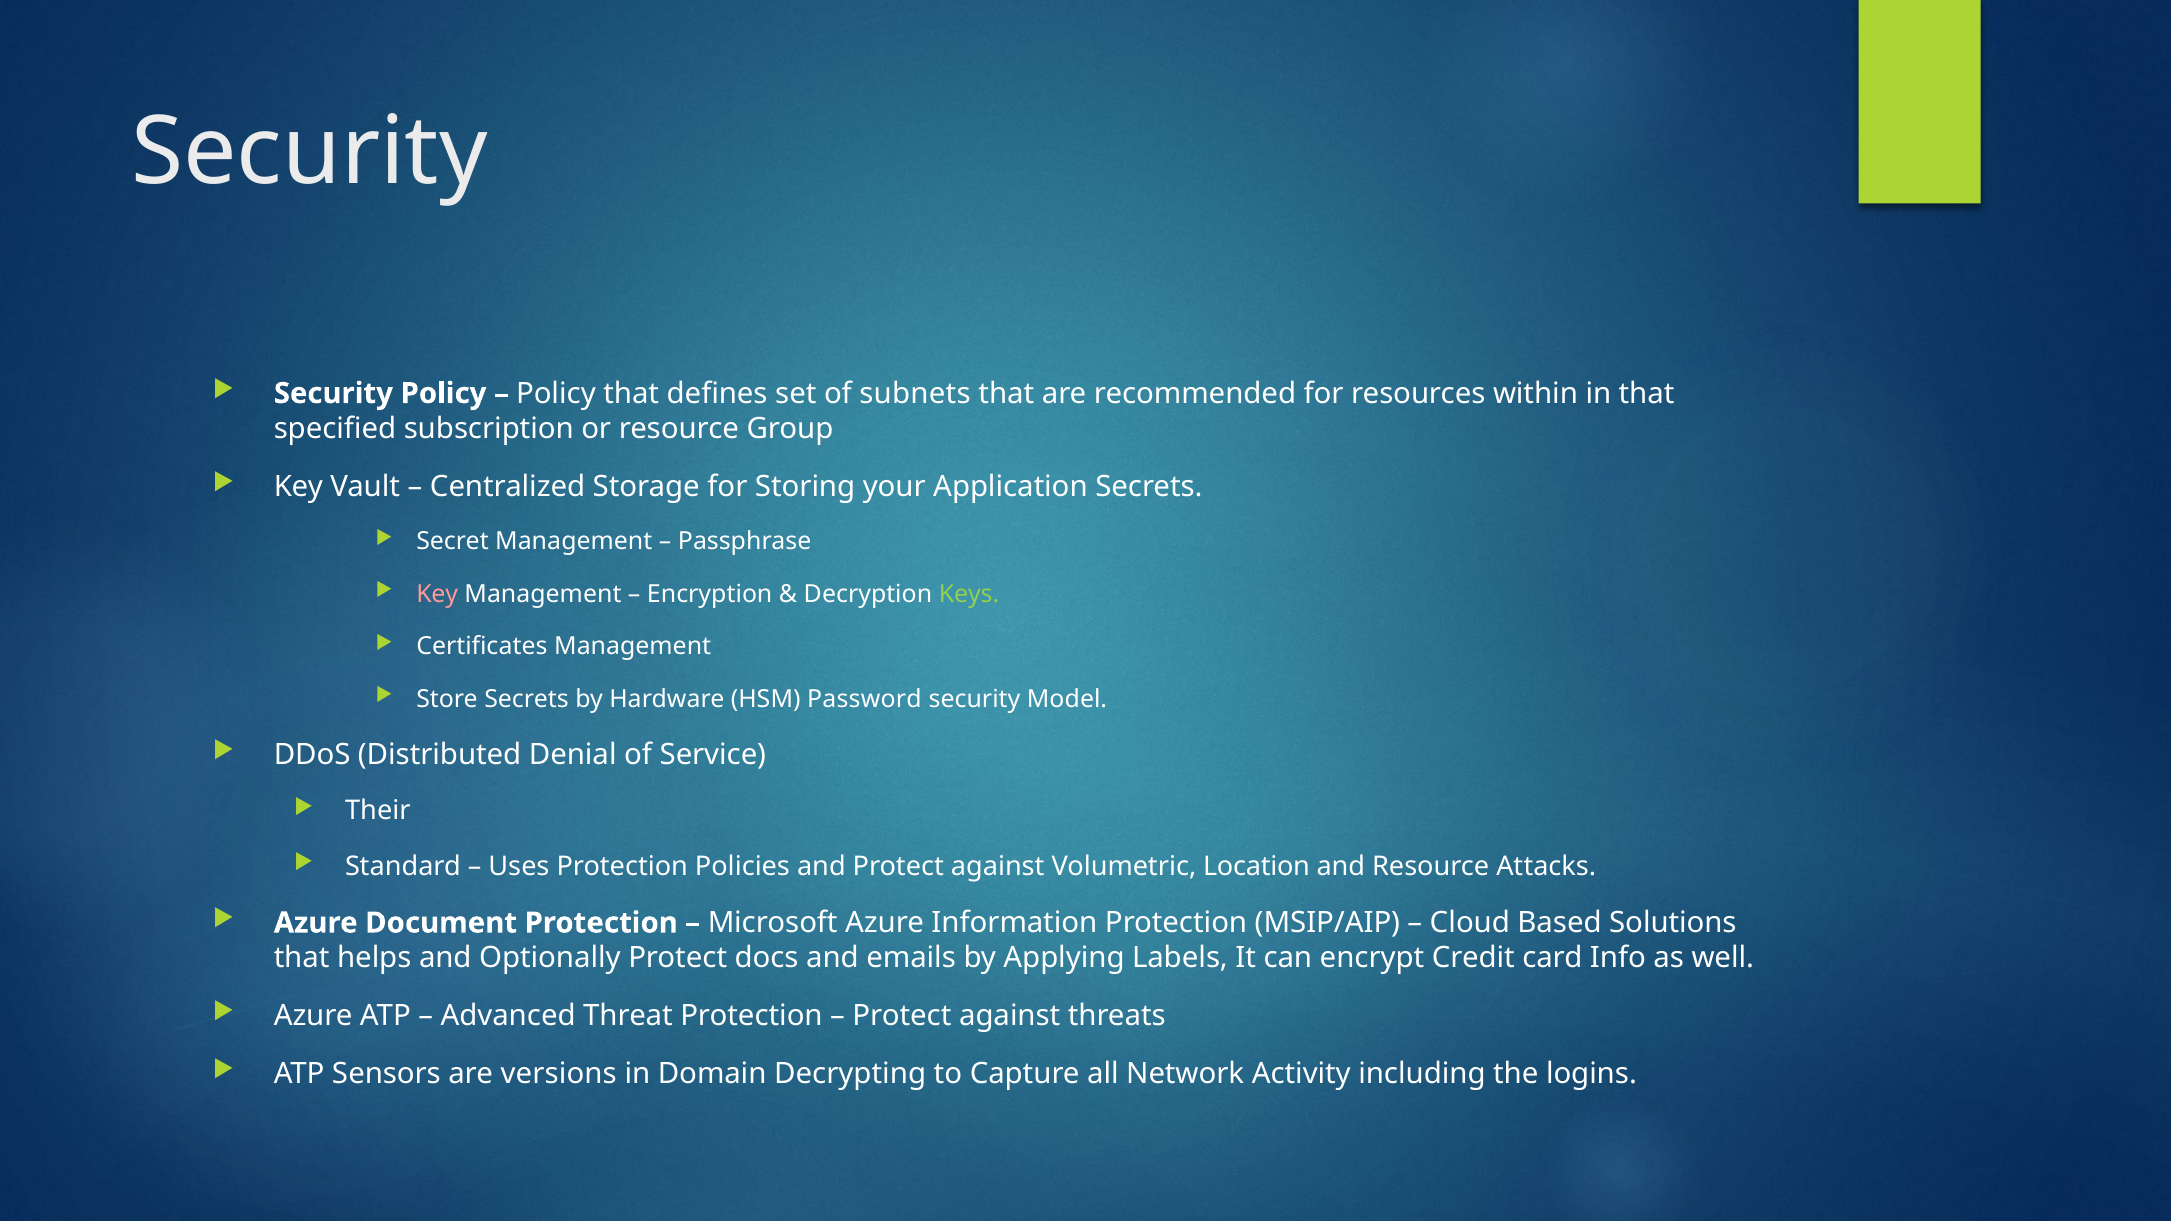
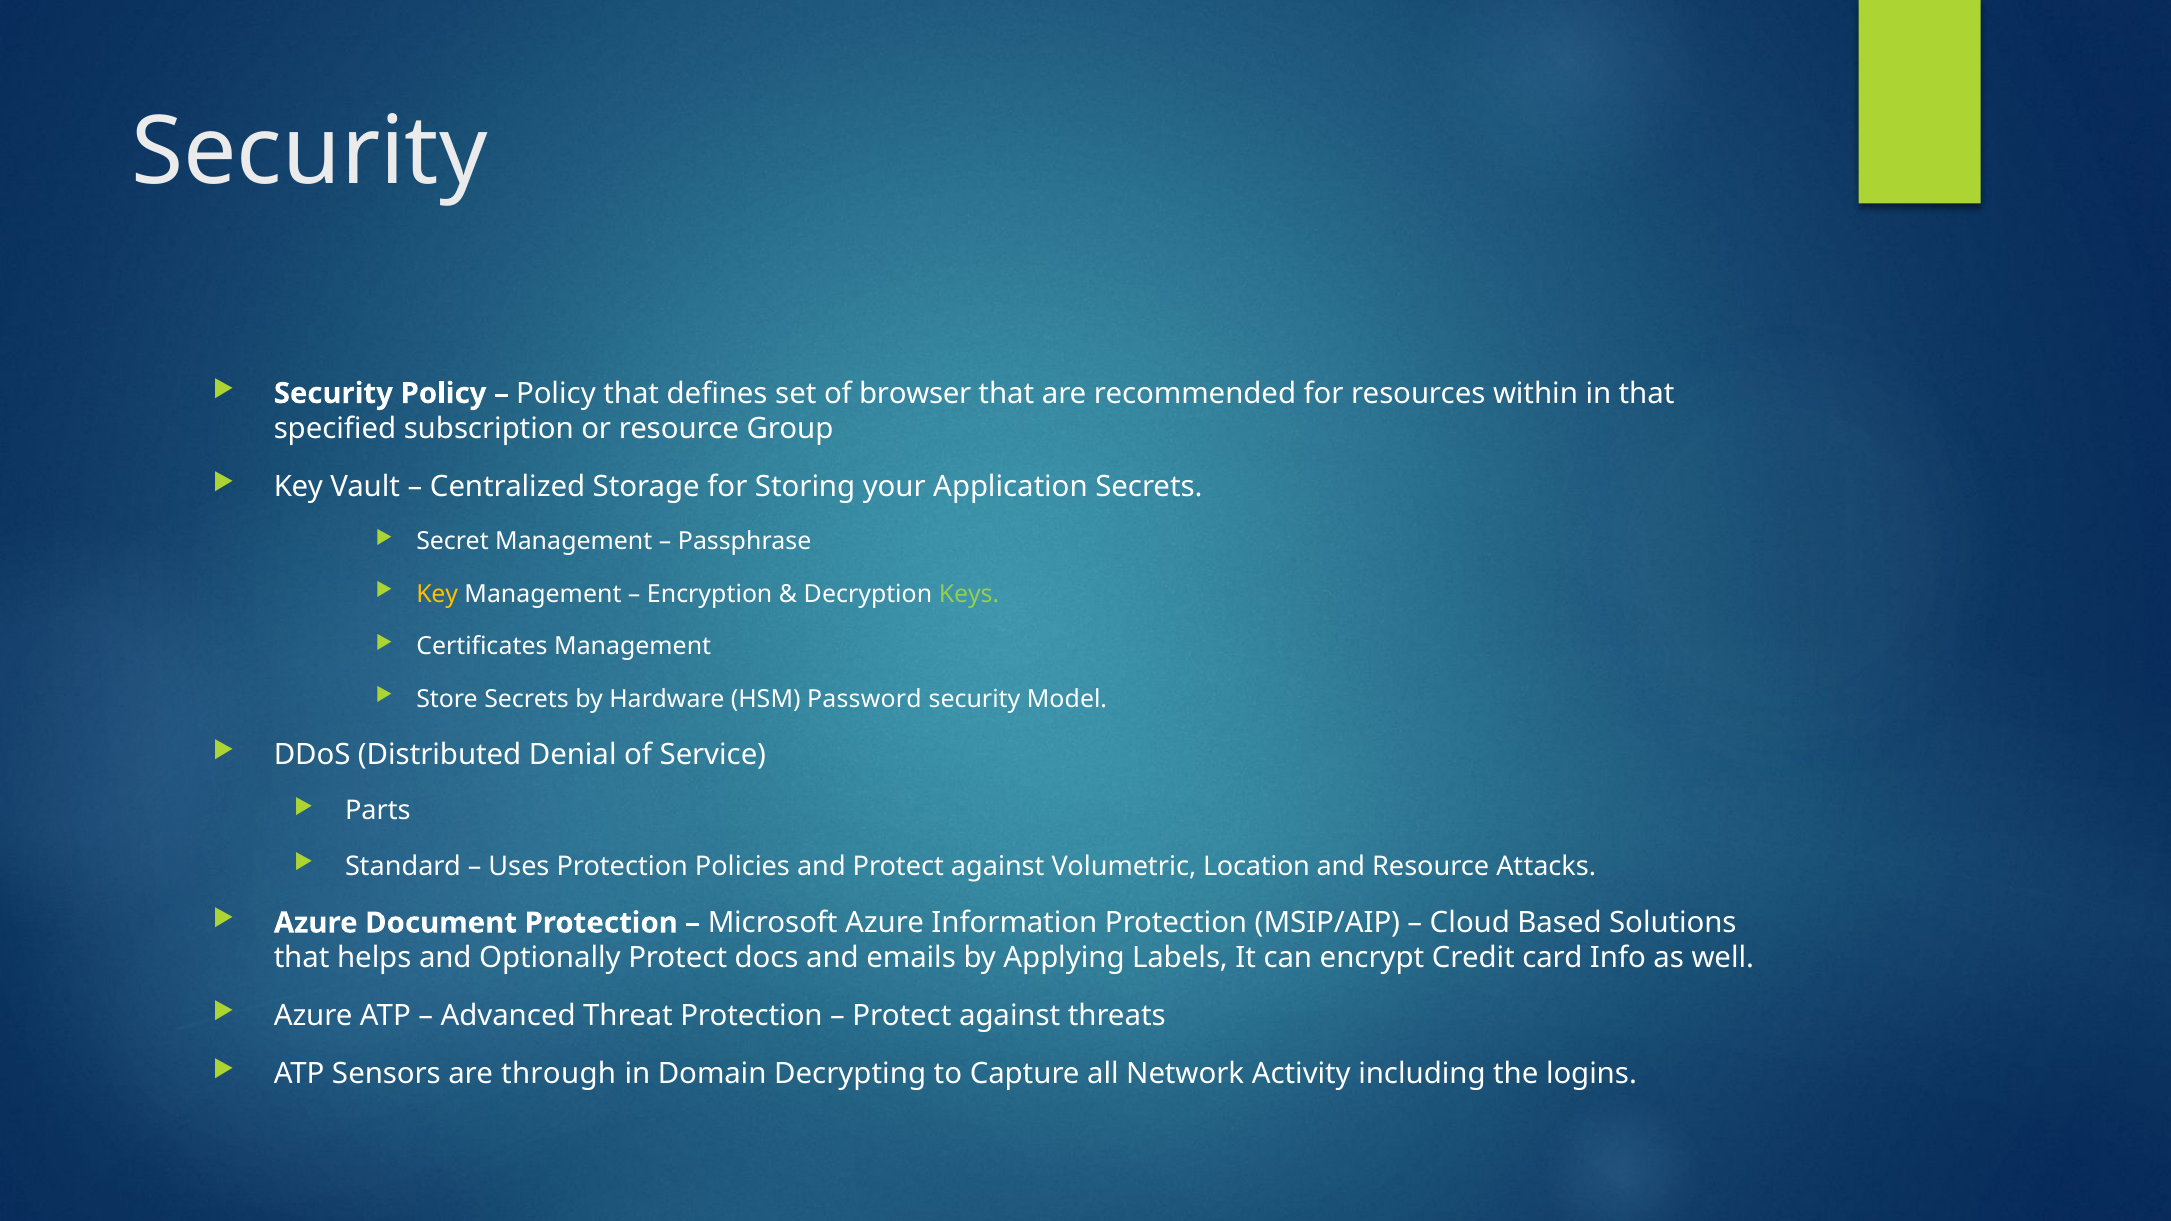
subnets: subnets -> browser
Key at (437, 594) colour: pink -> yellow
Their: Their -> Parts
versions: versions -> through
